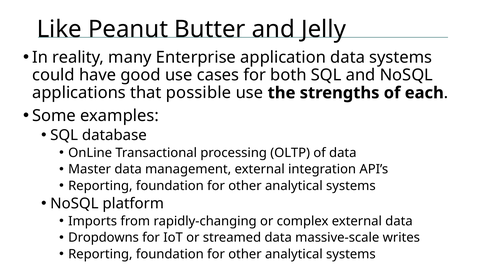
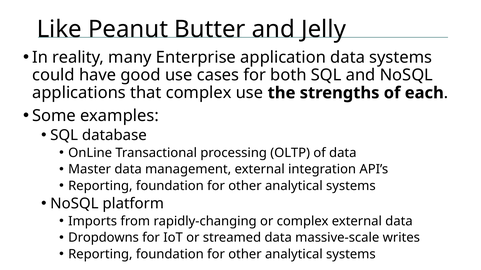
that possible: possible -> complex
